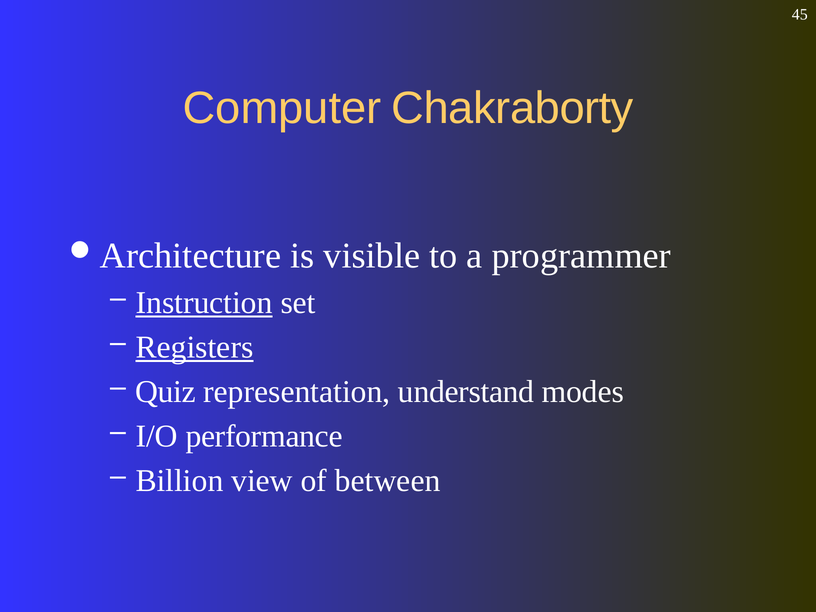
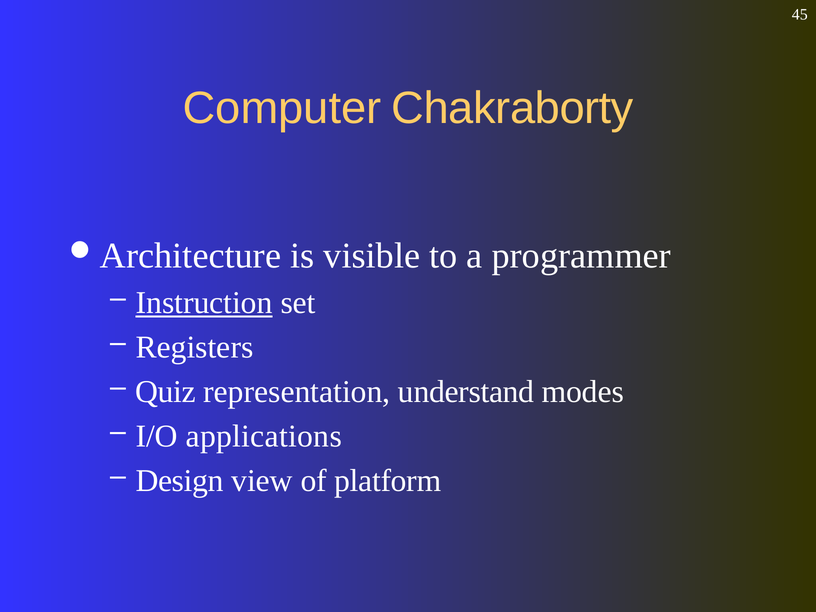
Registers underline: present -> none
performance: performance -> applications
Billion: Billion -> Design
between: between -> platform
